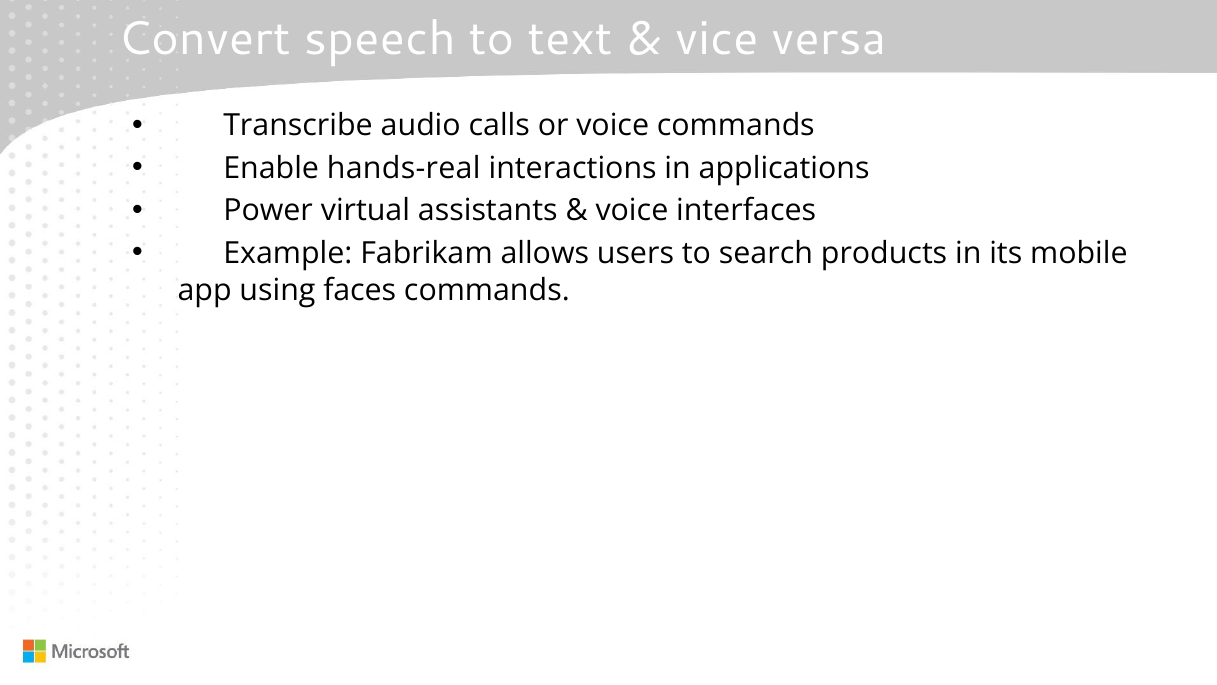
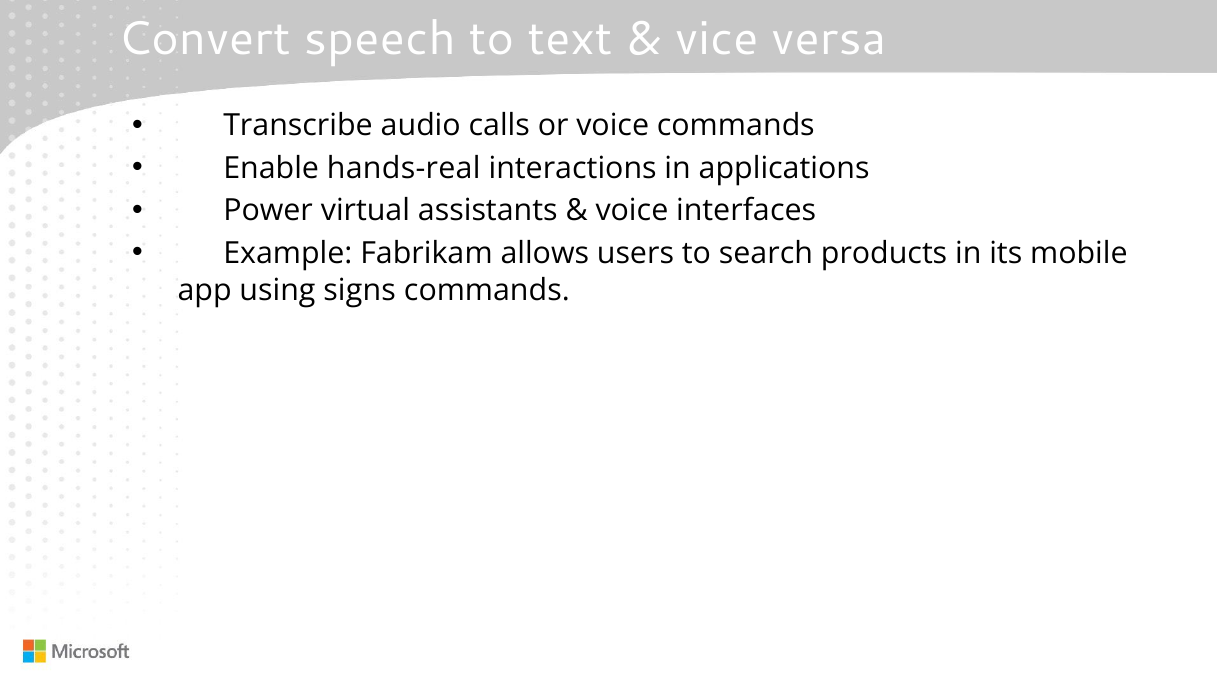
faces: faces -> signs
